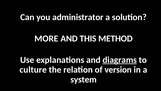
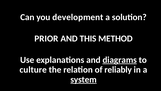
administrator: administrator -> development
MORE: MORE -> PRIOR
version: version -> reliably
system underline: none -> present
